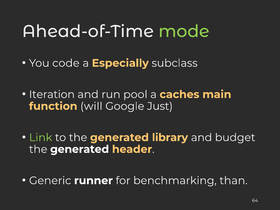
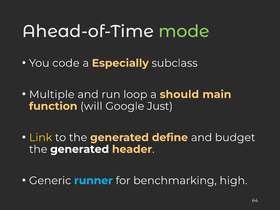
Iteration: Iteration -> Multiple
pool: pool -> loop
caches: caches -> should
Link colour: light green -> yellow
library: library -> define
runner colour: white -> light blue
than: than -> high
